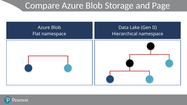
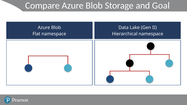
Page: Page -> Goal
